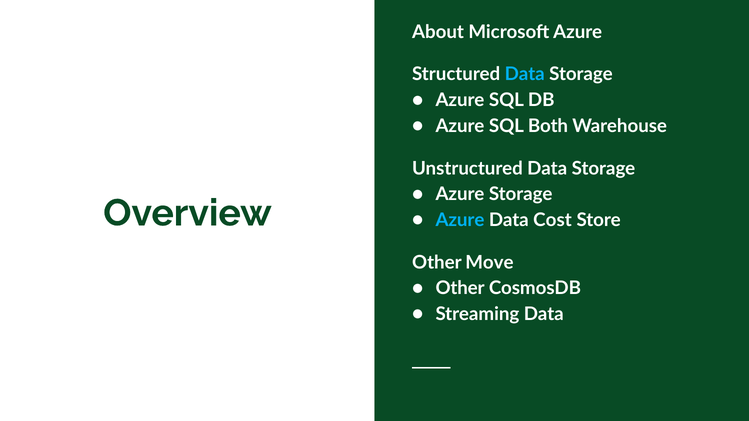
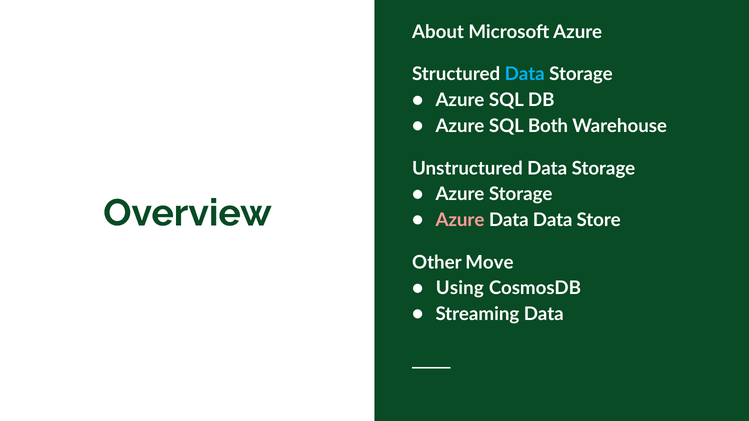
Azure at (460, 220) colour: light blue -> pink
Data Cost: Cost -> Data
Other at (460, 288): Other -> Using
